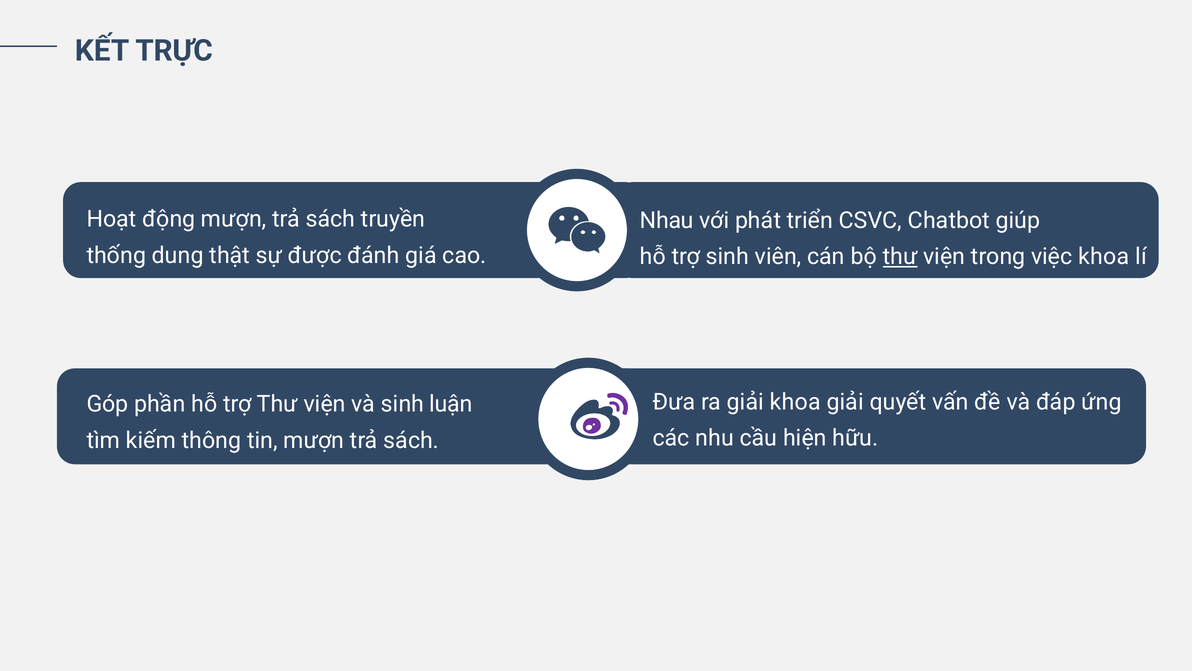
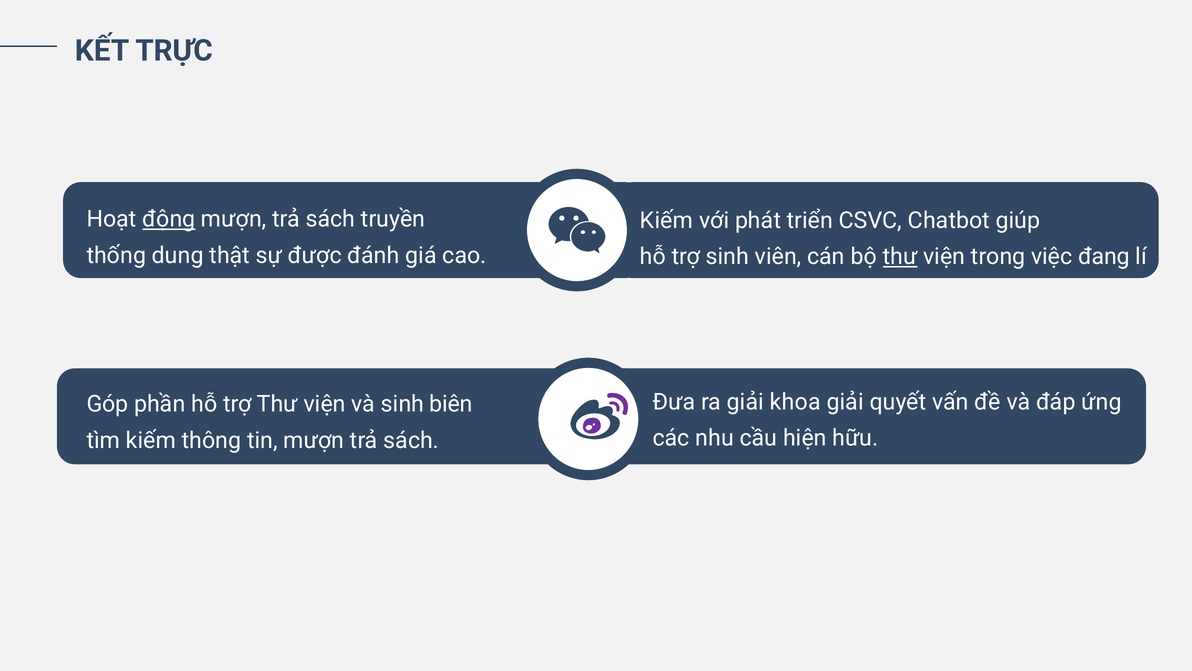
động underline: none -> present
Nhau at (667, 220): Nhau -> Kiếm
việc khoa: khoa -> đang
luận: luận -> biên
